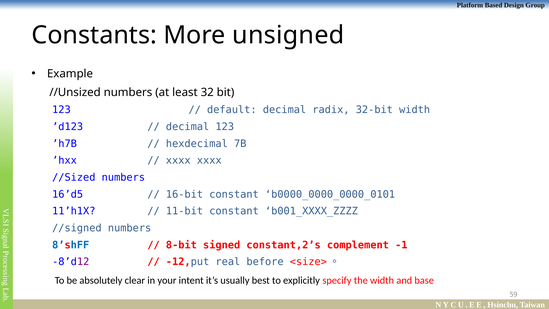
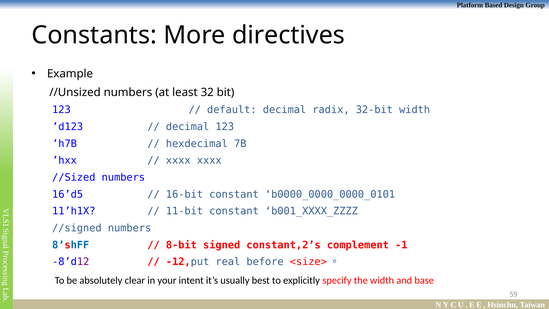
unsigned: unsigned -> directives
